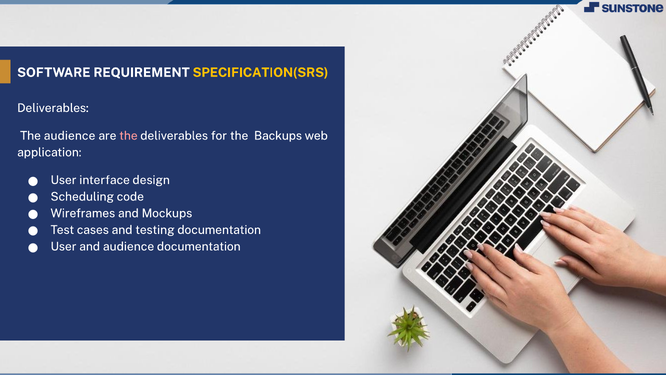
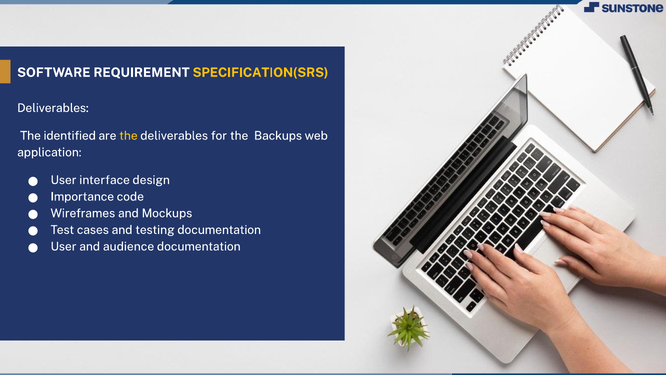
The audience: audience -> identified
the at (128, 136) colour: pink -> yellow
Scheduling: Scheduling -> Importance
